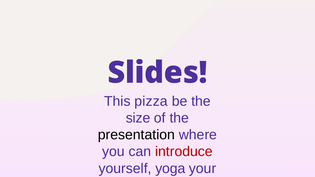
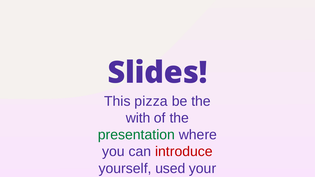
size: size -> with
presentation colour: black -> green
yoga: yoga -> used
